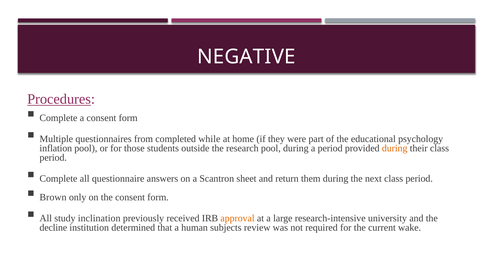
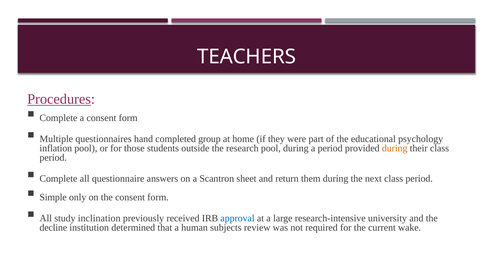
NEGATIVE: NEGATIVE -> TEACHERS
from: from -> hand
while: while -> group
Brown: Brown -> Simple
approval colour: orange -> blue
